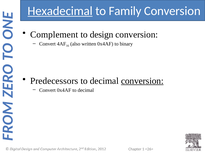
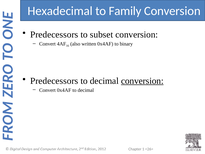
Hexadecimal underline: present -> none
Complement at (54, 34): Complement -> Predecessors
design: design -> subset
